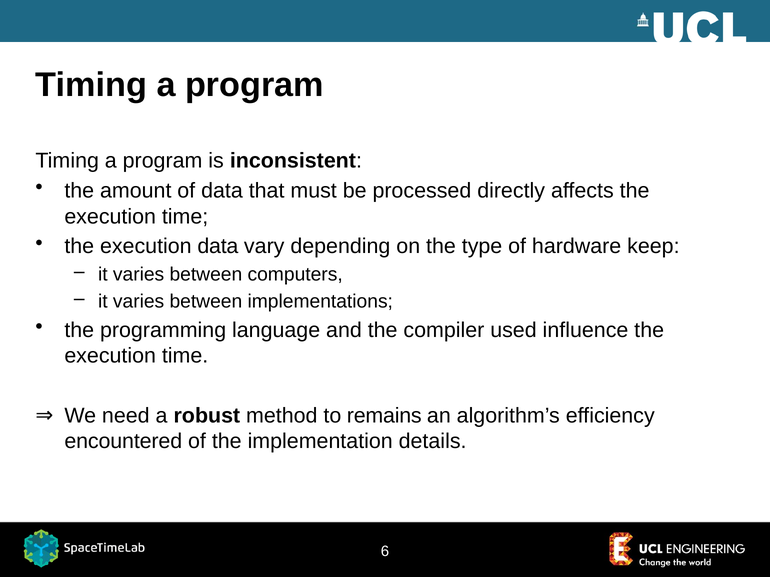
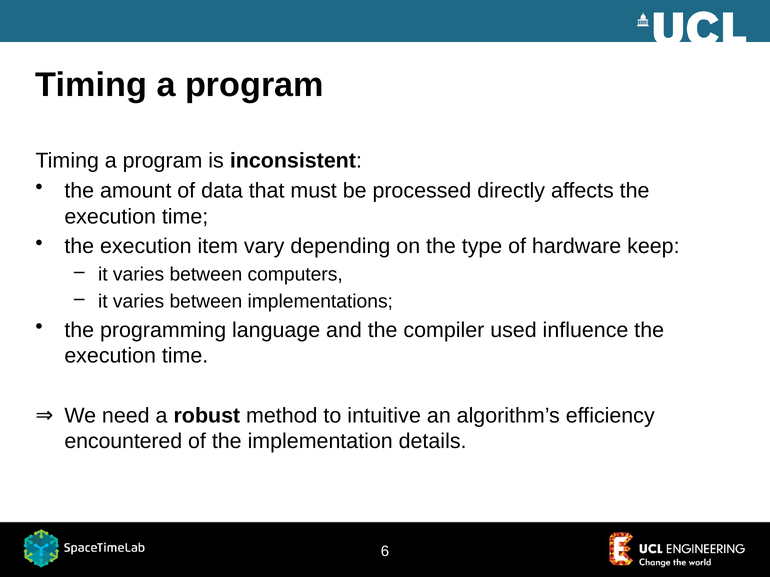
execution data: data -> item
remains: remains -> intuitive
